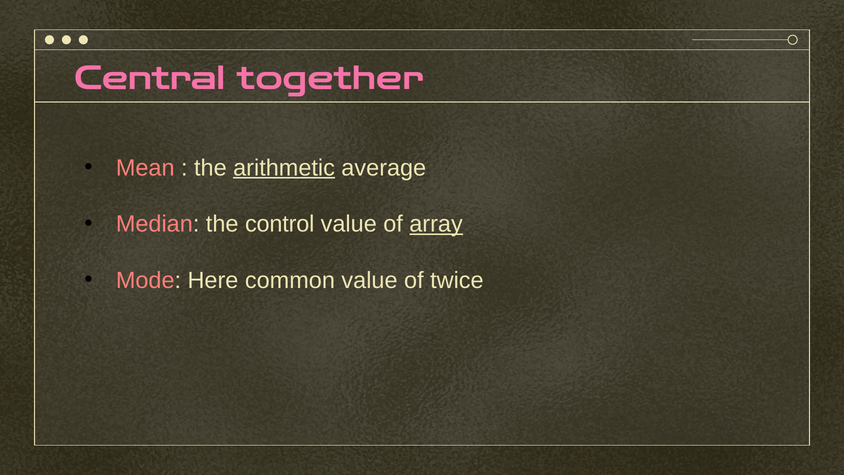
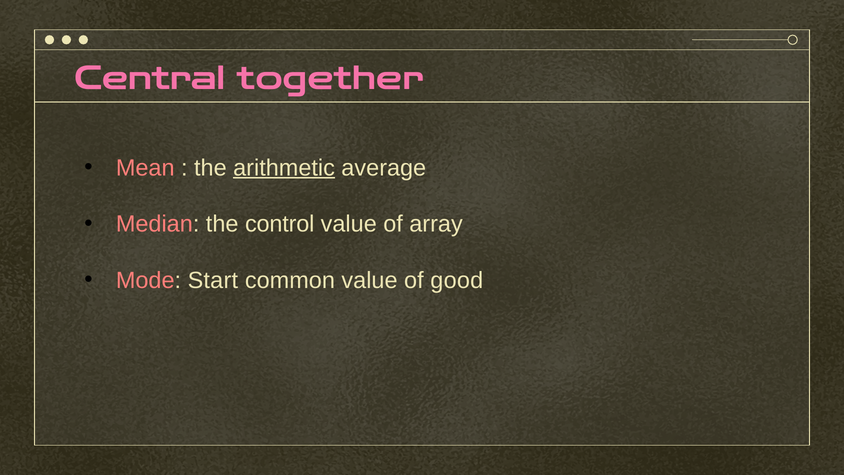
array underline: present -> none
Here: Here -> Start
twice: twice -> good
